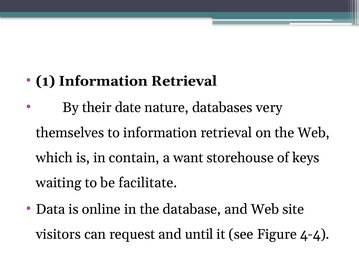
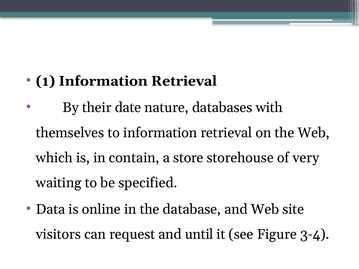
very: very -> with
want: want -> store
keys: keys -> very
facilitate: facilitate -> specified
4-4: 4-4 -> 3-4
